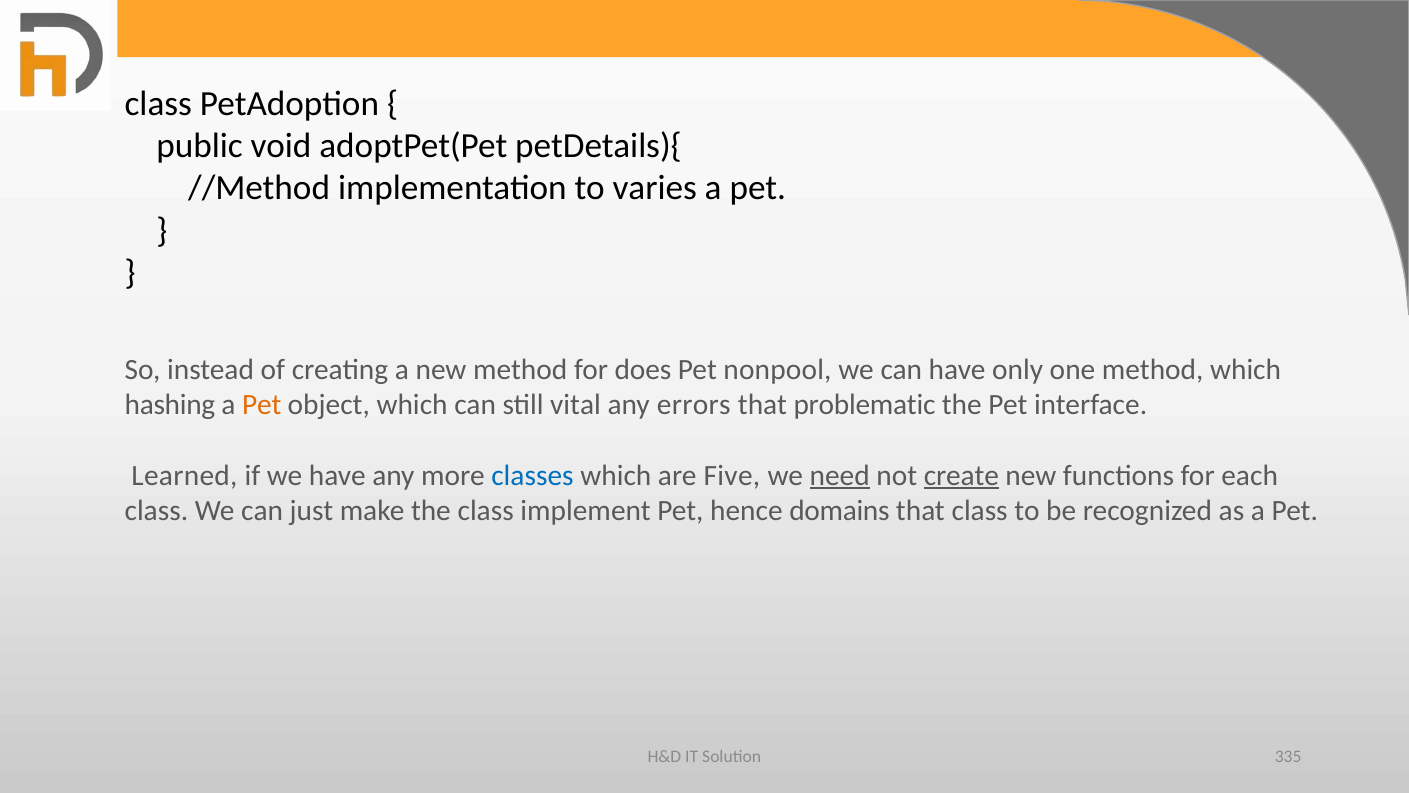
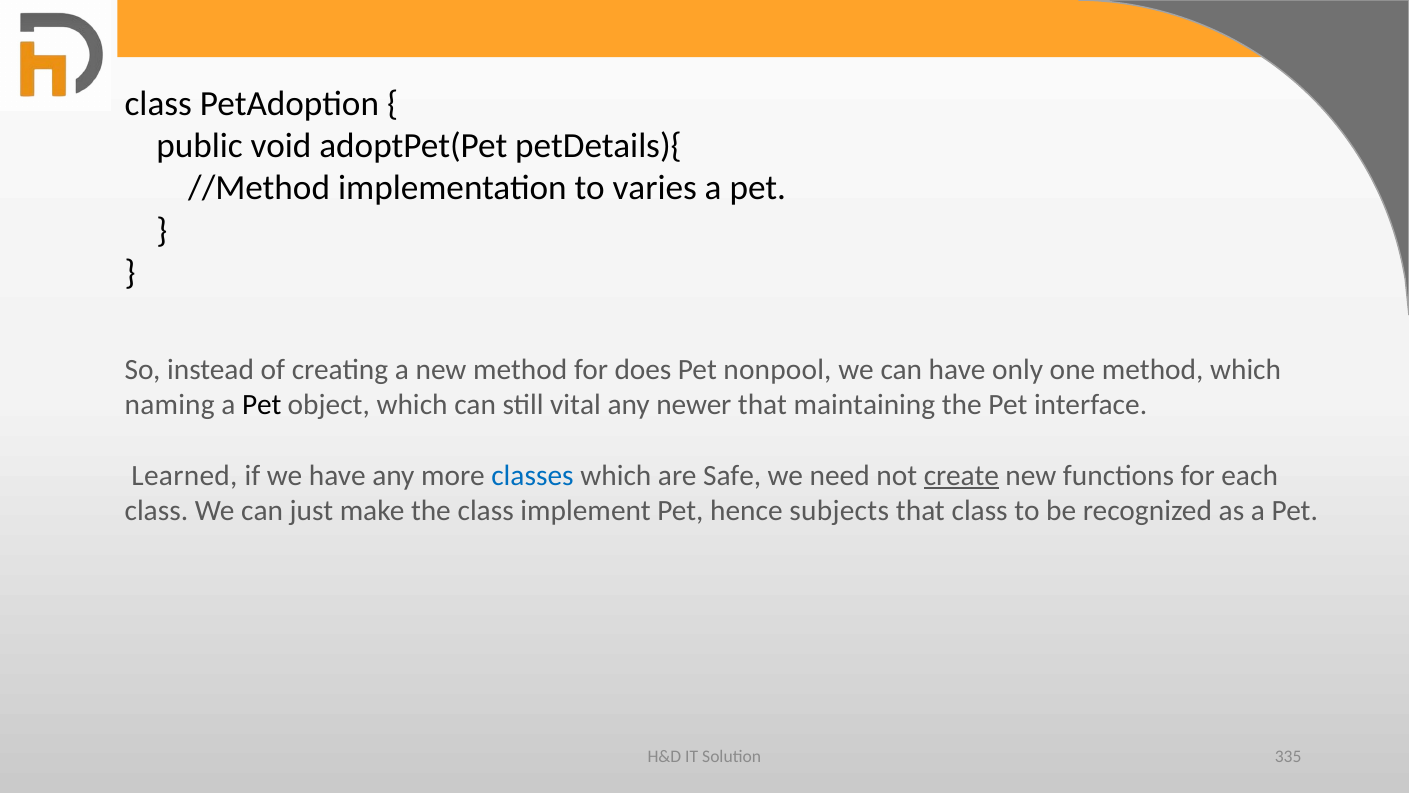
hashing: hashing -> naming
Pet at (262, 405) colour: orange -> black
errors: errors -> newer
problematic: problematic -> maintaining
Five: Five -> Safe
need underline: present -> none
domains: domains -> subjects
